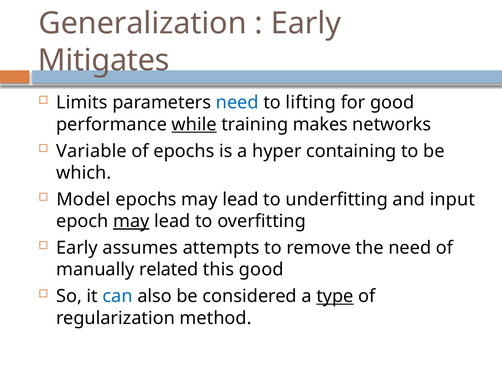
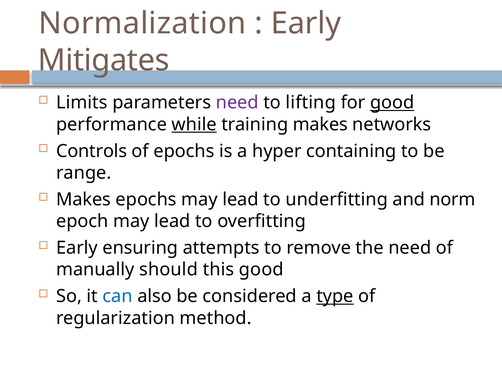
Generalization: Generalization -> Normalization
need at (237, 102) colour: blue -> purple
good at (392, 102) underline: none -> present
Variable: Variable -> Controls
which: which -> range
Model at (83, 199): Model -> Makes
input: input -> norm
may at (131, 221) underline: present -> none
assumes: assumes -> ensuring
related: related -> should
